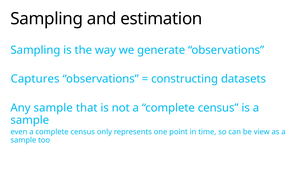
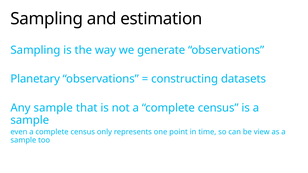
Captures: Captures -> Planetary
